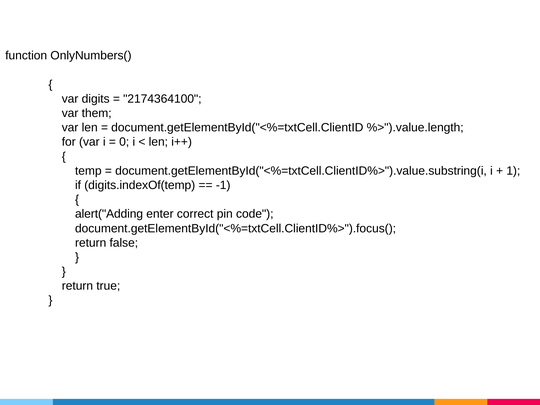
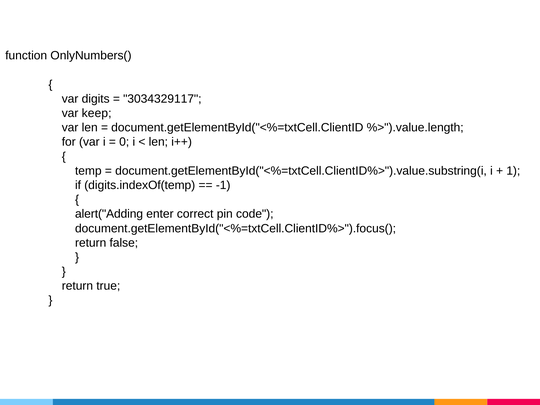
2174364100: 2174364100 -> 3034329117
them: them -> keep
